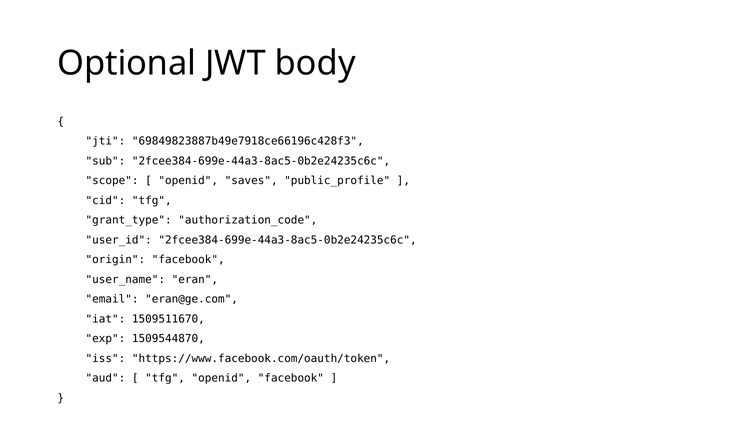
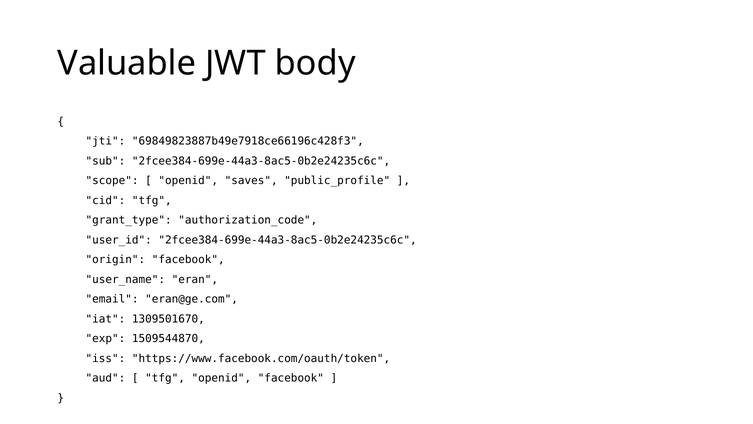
Optional: Optional -> Valuable
1509511670: 1509511670 -> 1309501670
